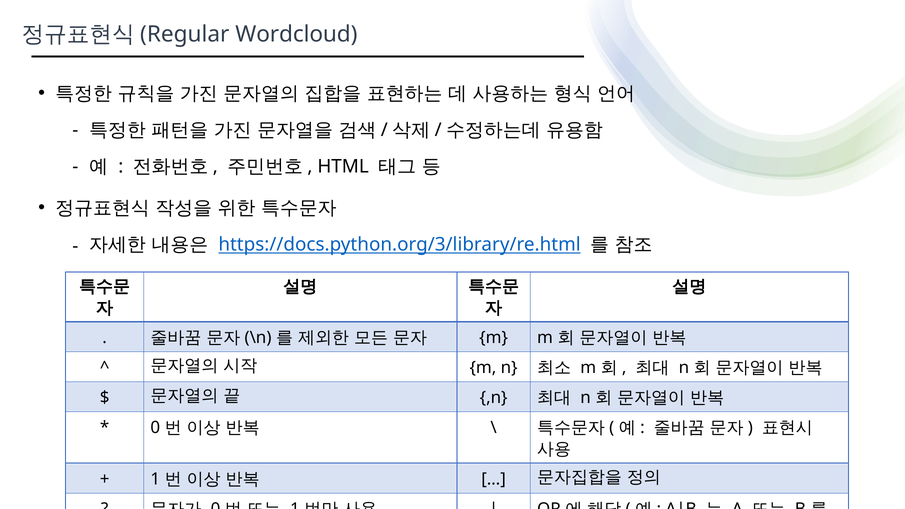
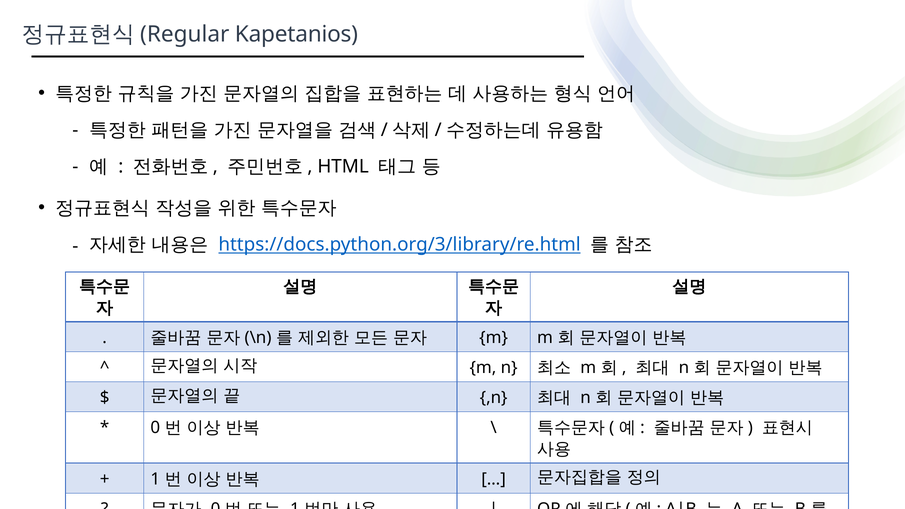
Wordcloud: Wordcloud -> Kapetanios
